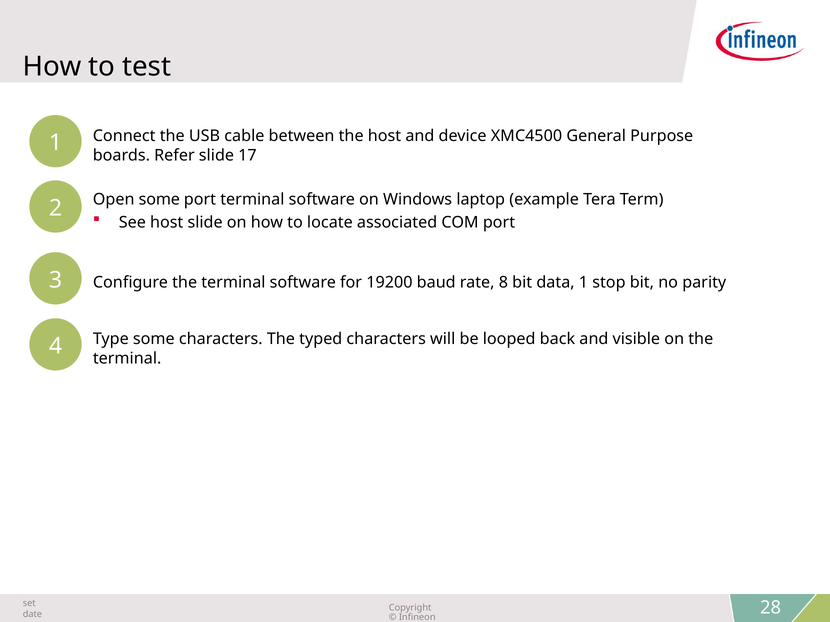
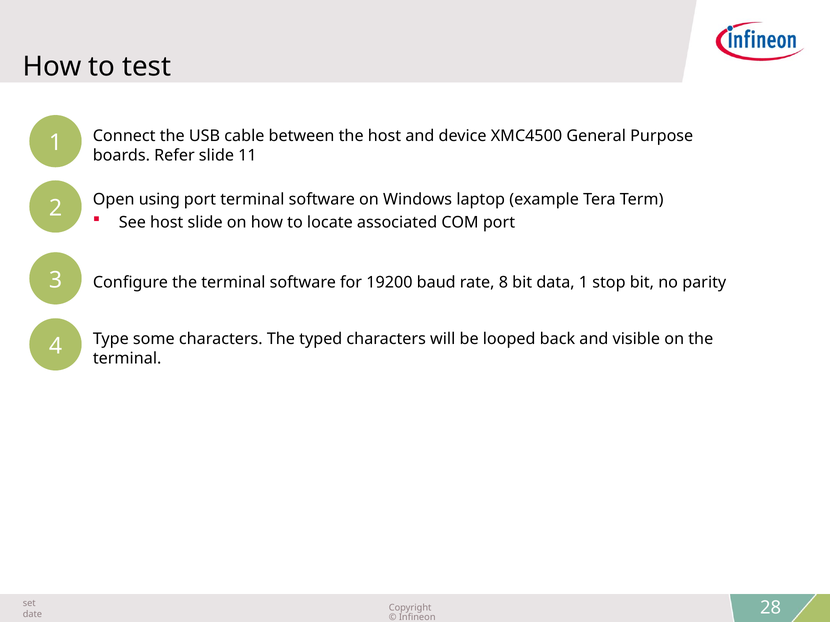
17: 17 -> 11
Open some: some -> using
